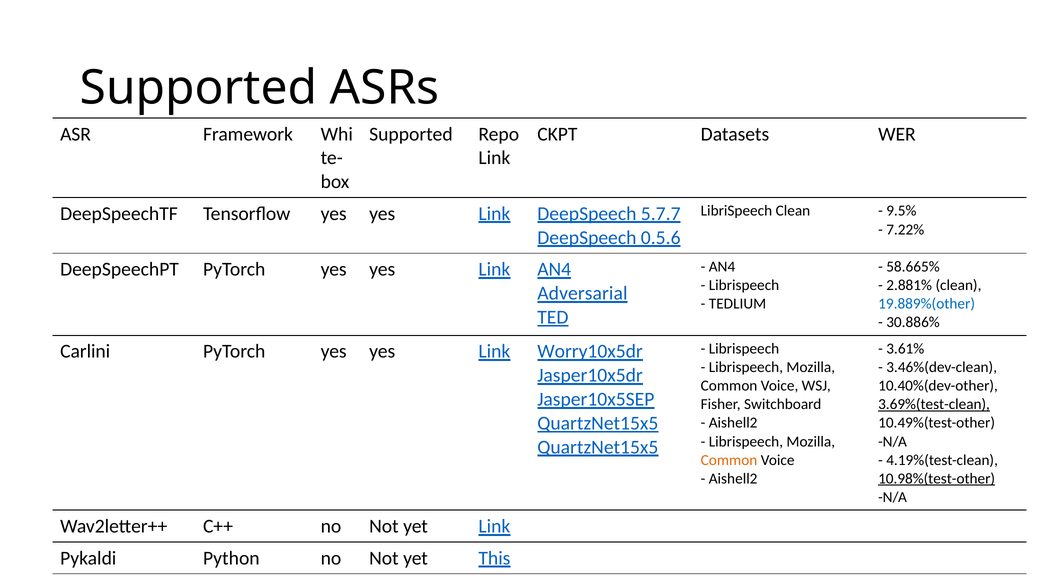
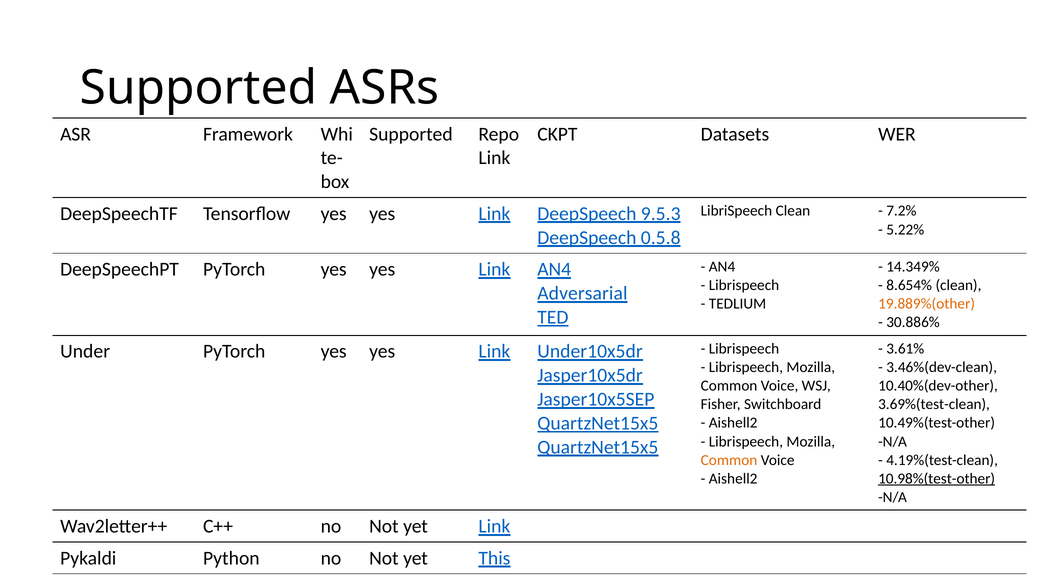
9.5%: 9.5% -> 7.2%
5.7.7: 5.7.7 -> 9.5.3
7.22%: 7.22% -> 5.22%
0.5.6: 0.5.6 -> 0.5.8
58.665%: 58.665% -> 14.349%
2.881%: 2.881% -> 8.654%
19.889%(other colour: blue -> orange
Carlini: Carlini -> Under
Worry10x5dr: Worry10x5dr -> Under10x5dr
3.69%(test-clean underline: present -> none
